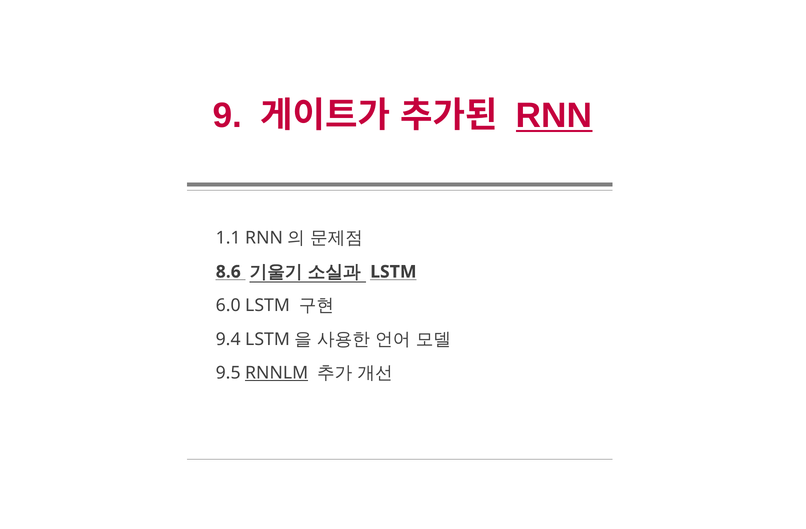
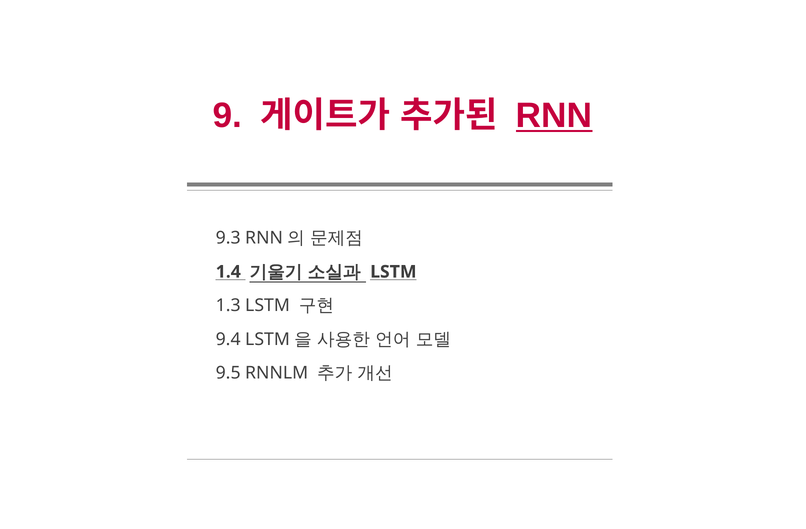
1.1: 1.1 -> 9.3
8.6: 8.6 -> 1.4
6.0: 6.0 -> 1.3
RNNLM underline: present -> none
